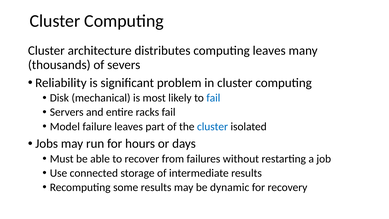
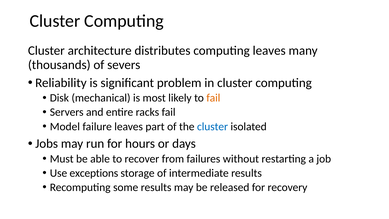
fail at (213, 98) colour: blue -> orange
connected: connected -> exceptions
dynamic: dynamic -> released
